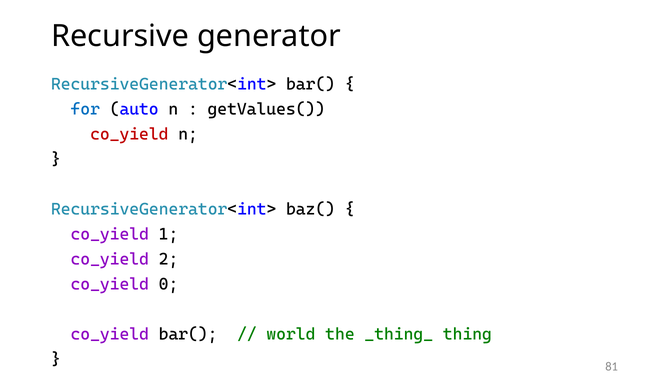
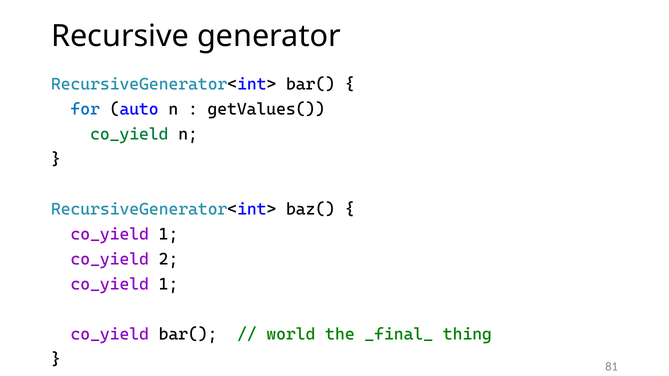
co_yield at (129, 134) colour: red -> green
0 at (169, 284): 0 -> 1
_thing_: _thing_ -> _final_
